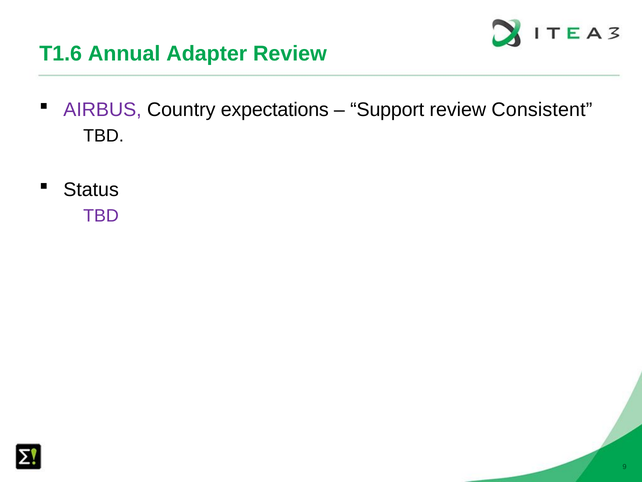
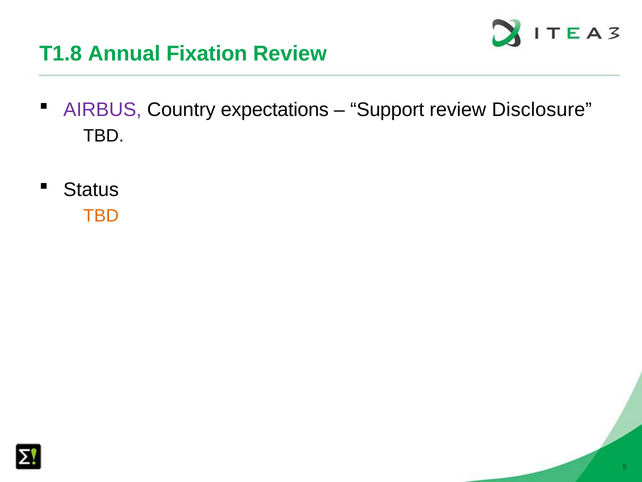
T1.6: T1.6 -> T1.8
Adapter: Adapter -> Fixation
Consistent: Consistent -> Disclosure
TBD at (101, 216) colour: purple -> orange
